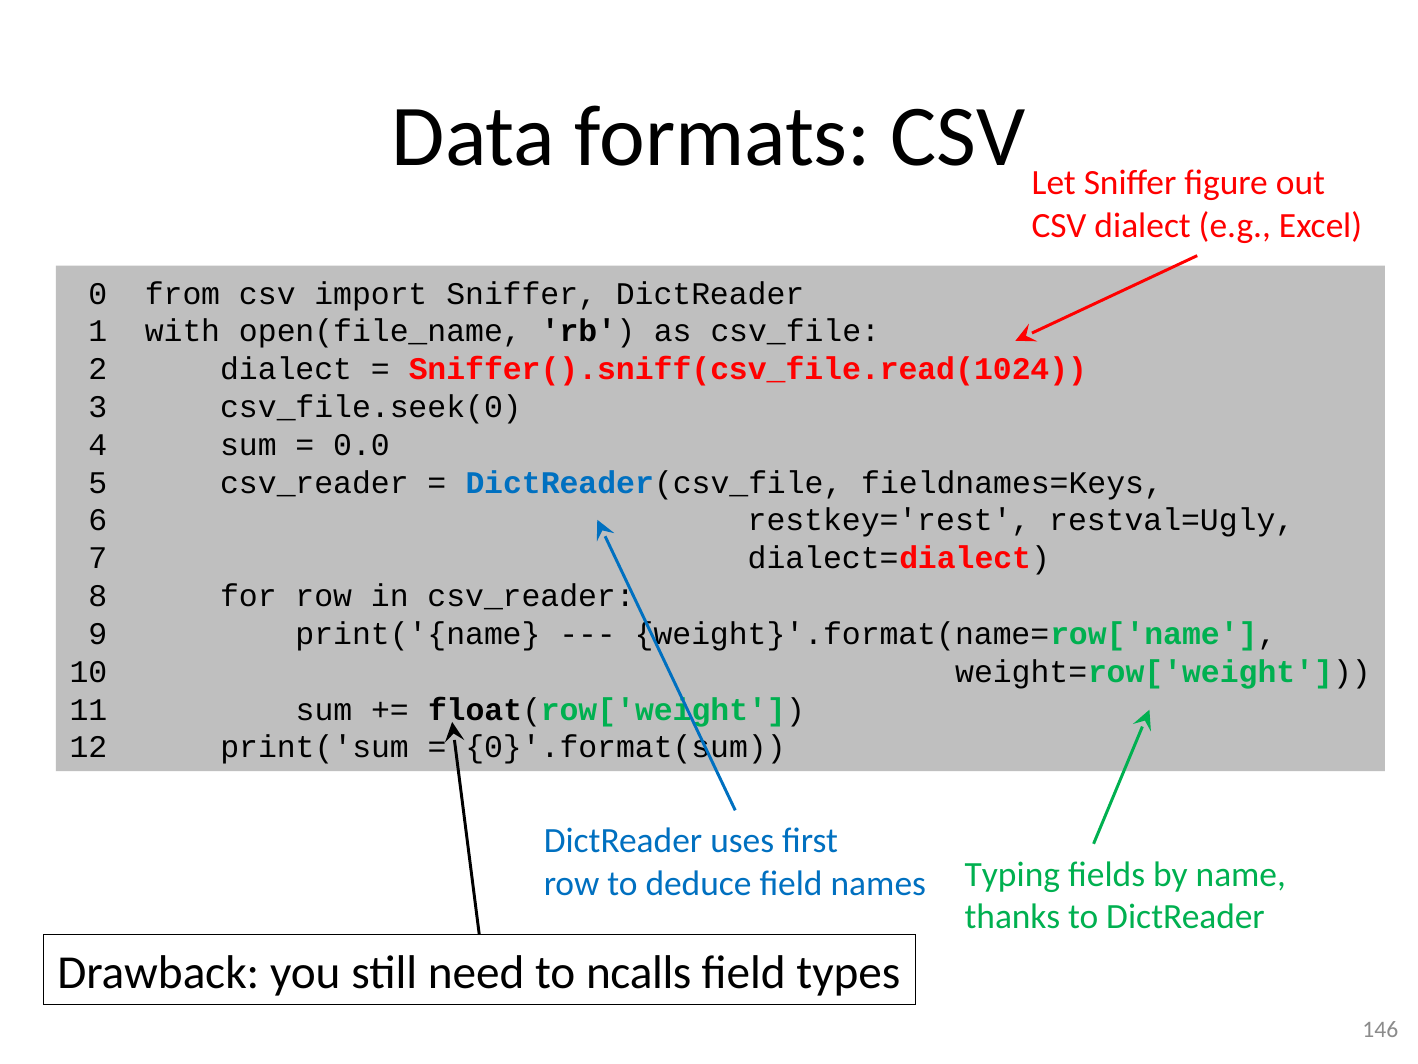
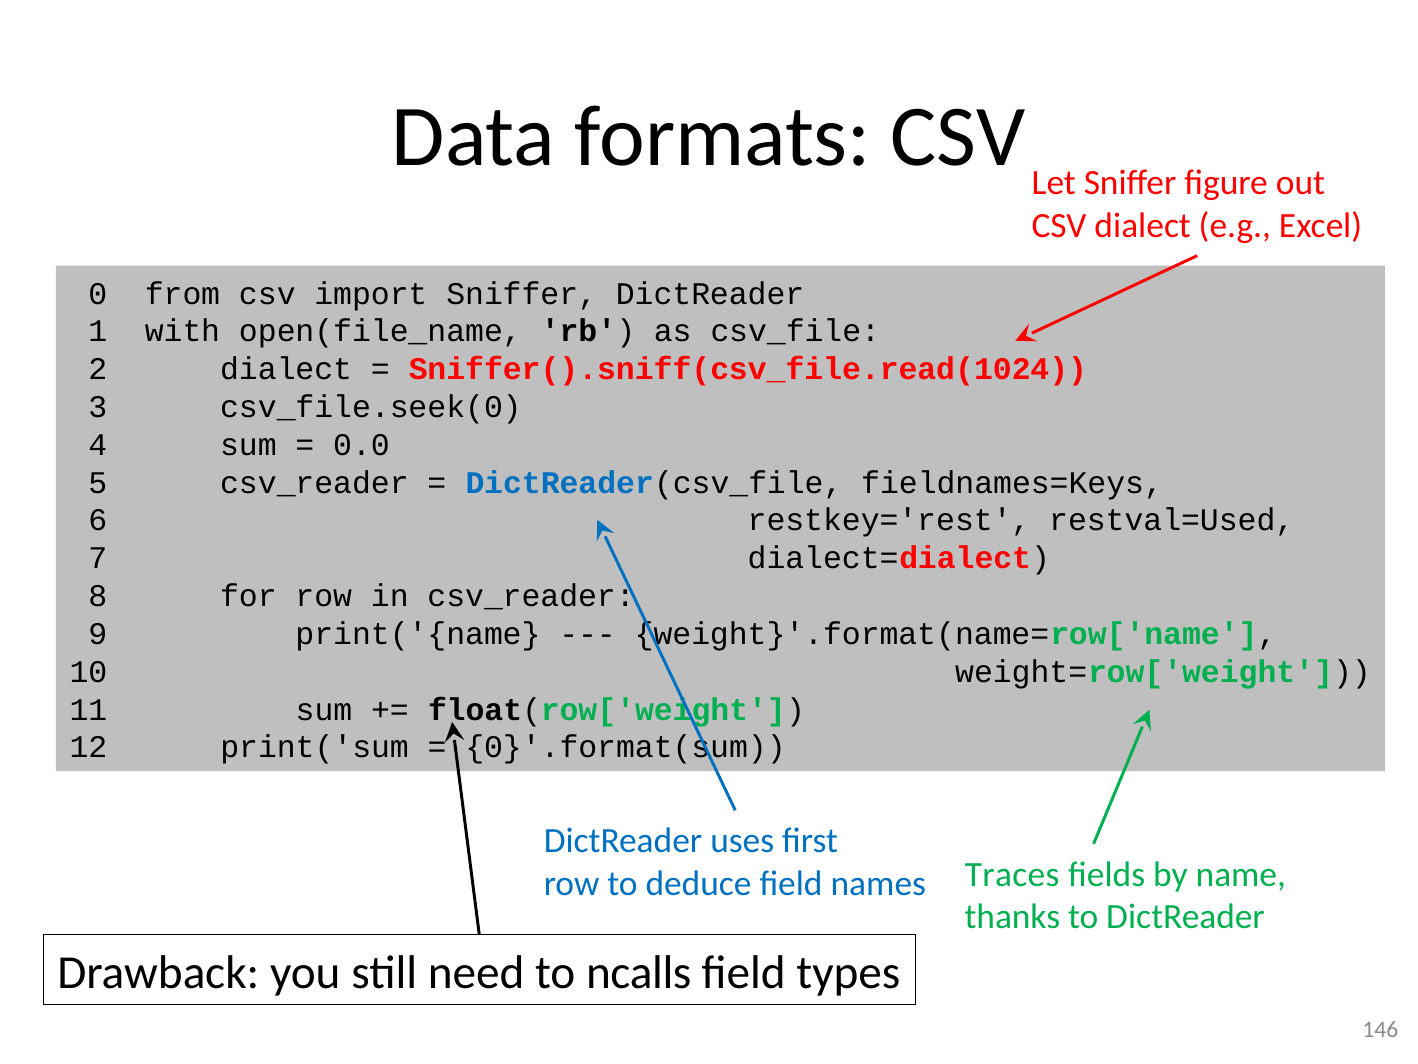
restval=Ugly: restval=Ugly -> restval=Used
Typing: Typing -> Traces
